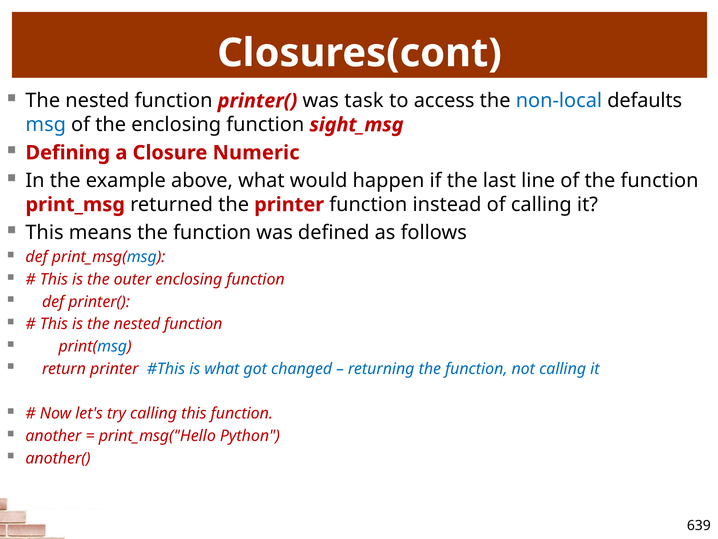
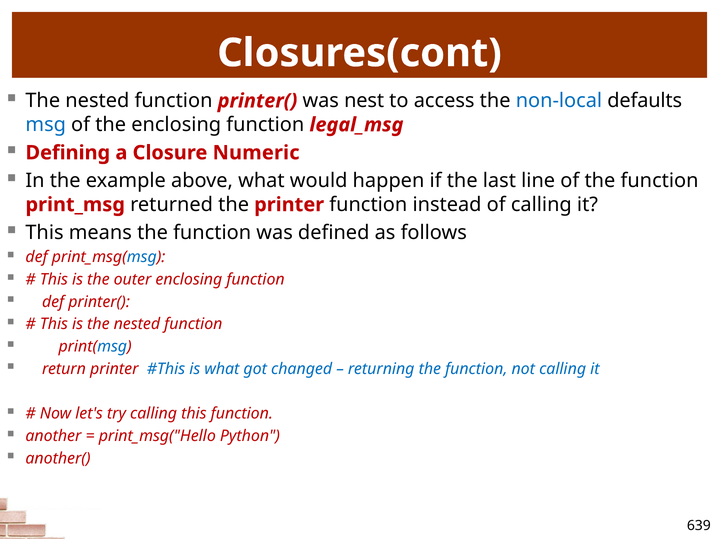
task: task -> nest
sight_msg: sight_msg -> legal_msg
